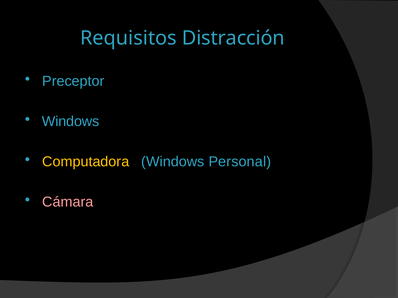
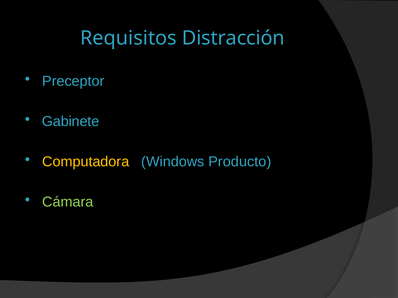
Windows at (71, 122): Windows -> Gabinete
Personal: Personal -> Producto
Cámara colour: pink -> light green
